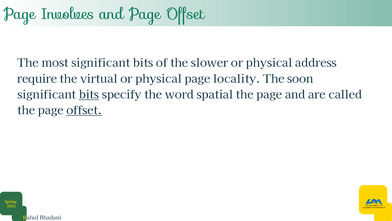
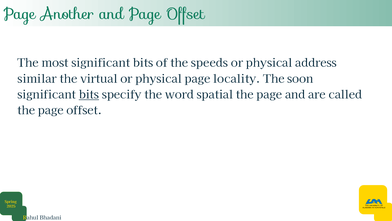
Involves: Involves -> Another
slower: slower -> speeds
require: require -> similar
offset at (84, 110) underline: present -> none
